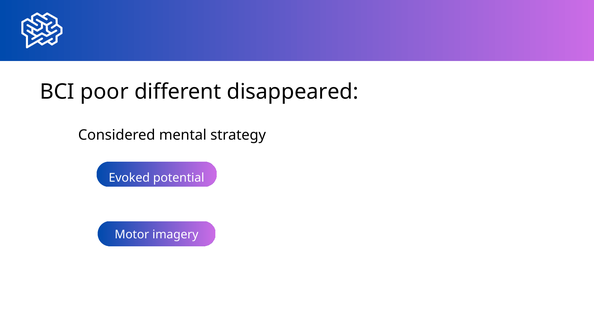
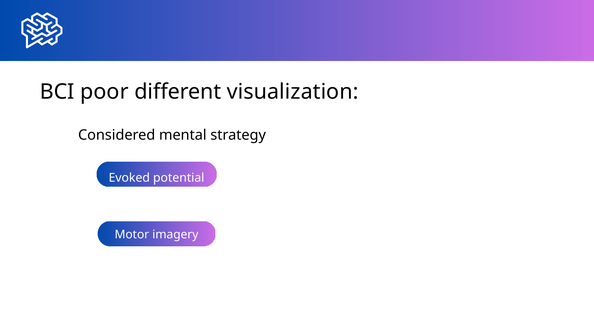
disappeared: disappeared -> visualization
